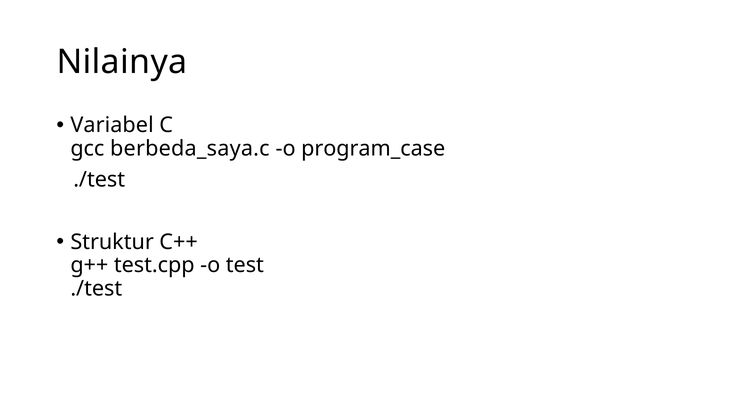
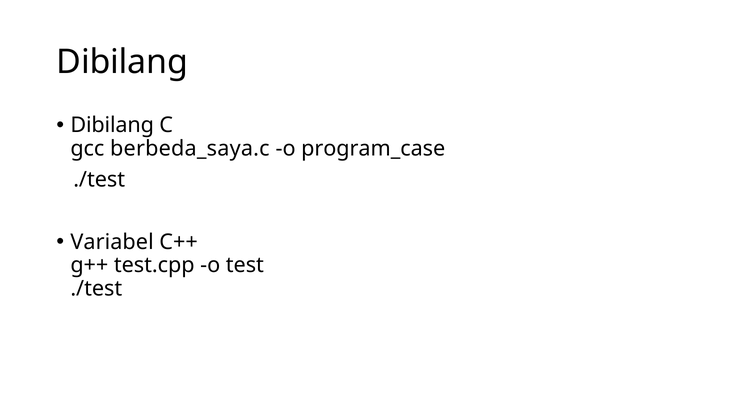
Nilainya at (122, 62): Nilainya -> Dibilang
Variabel at (112, 125): Variabel -> Dibilang
Struktur: Struktur -> Variabel
